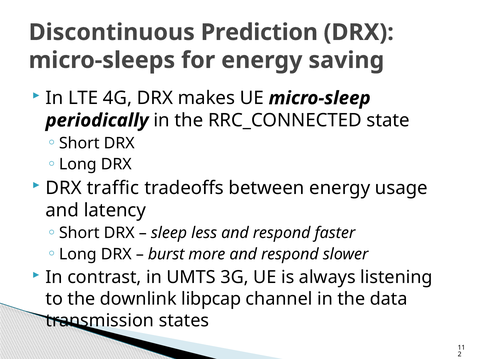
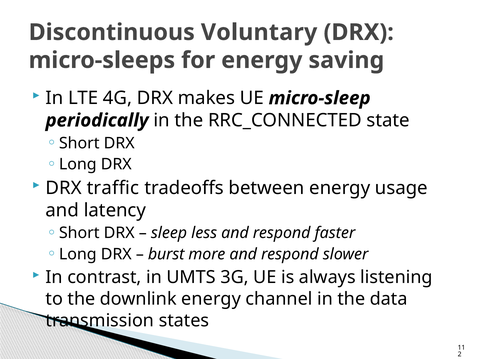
Prediction: Prediction -> Voluntary
downlink libpcap: libpcap -> energy
